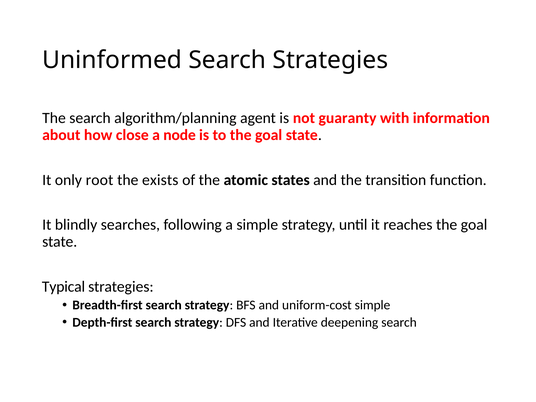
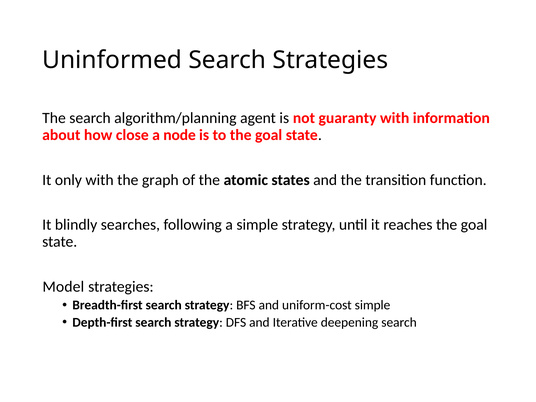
only root: root -> with
exists: exists -> graph
Typical: Typical -> Model
